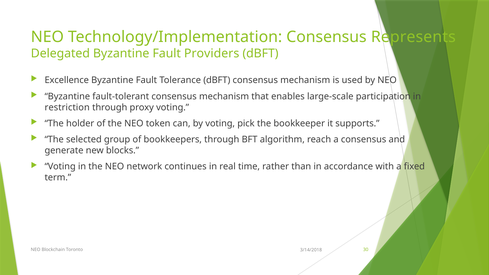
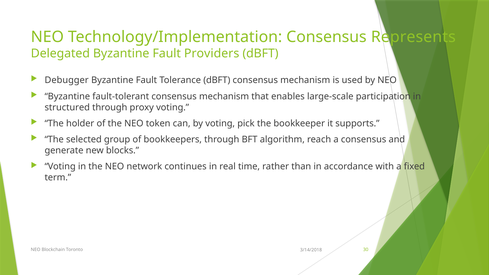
Excellence: Excellence -> Debugger
restriction: restriction -> structured
